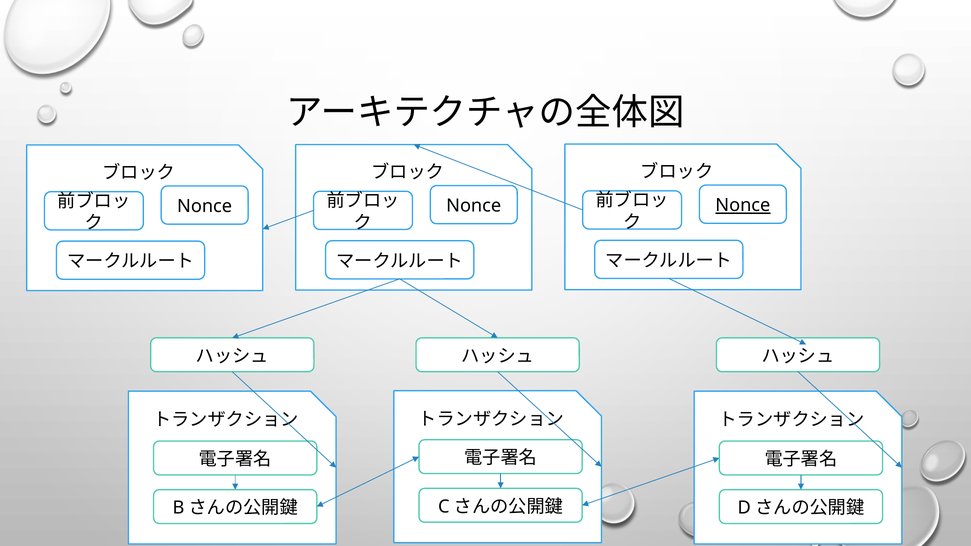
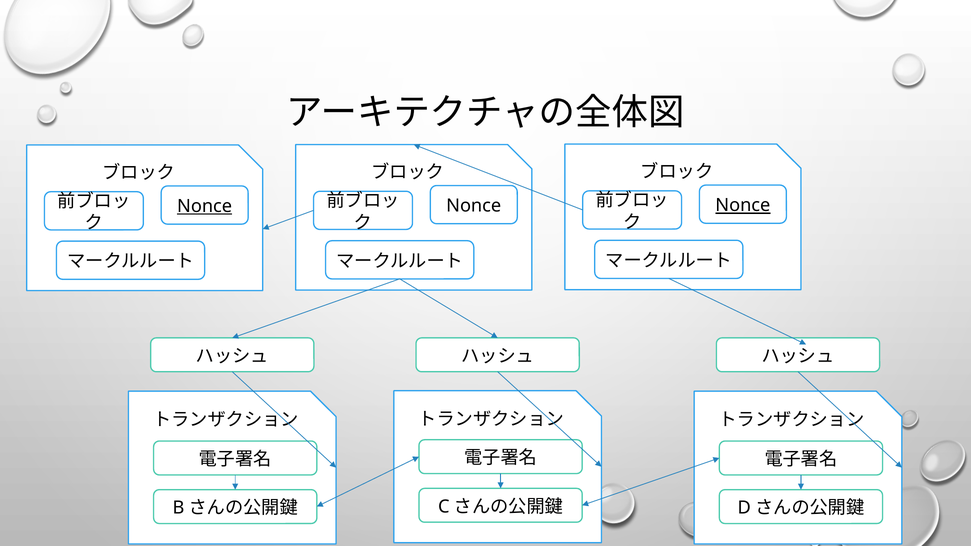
Nonce at (205, 206) underline: none -> present
